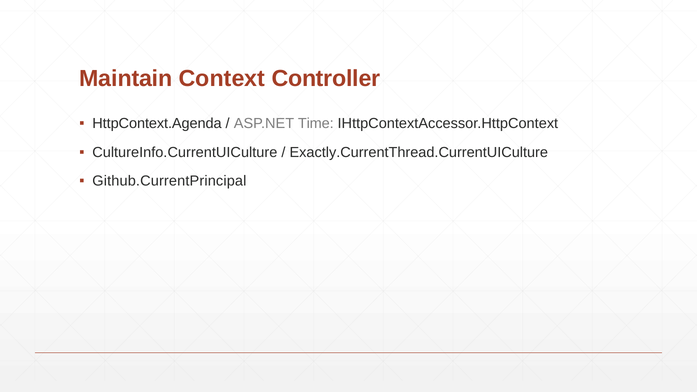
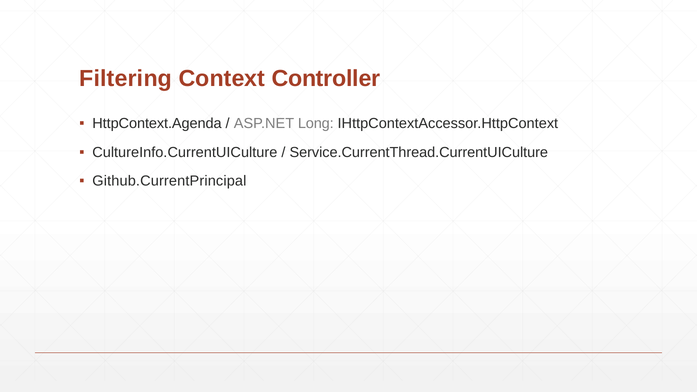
Maintain: Maintain -> Filtering
Time: Time -> Long
Exactly.CurrentThread.CurrentUICulture: Exactly.CurrentThread.CurrentUICulture -> Service.CurrentThread.CurrentUICulture
